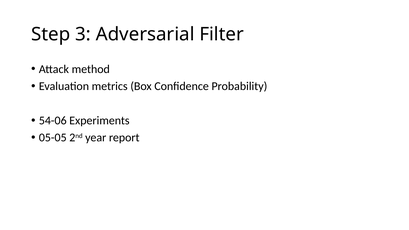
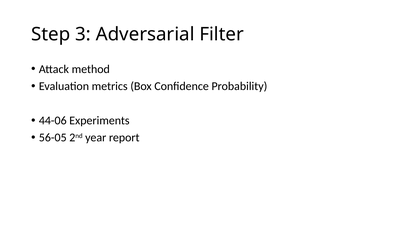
54-06: 54-06 -> 44-06
05-05: 05-05 -> 56-05
